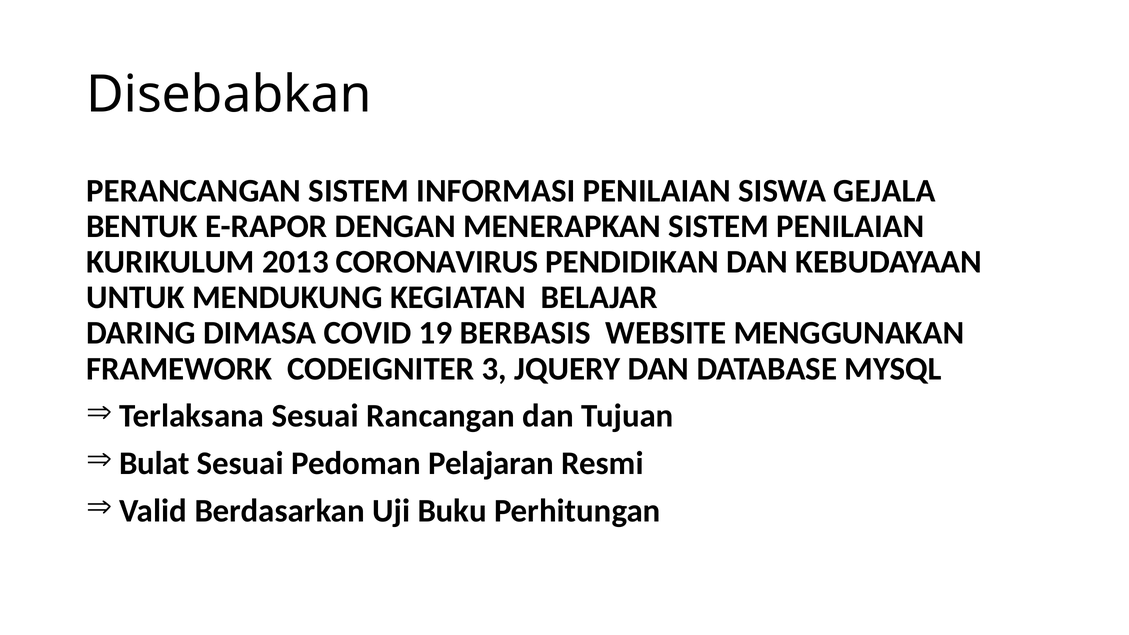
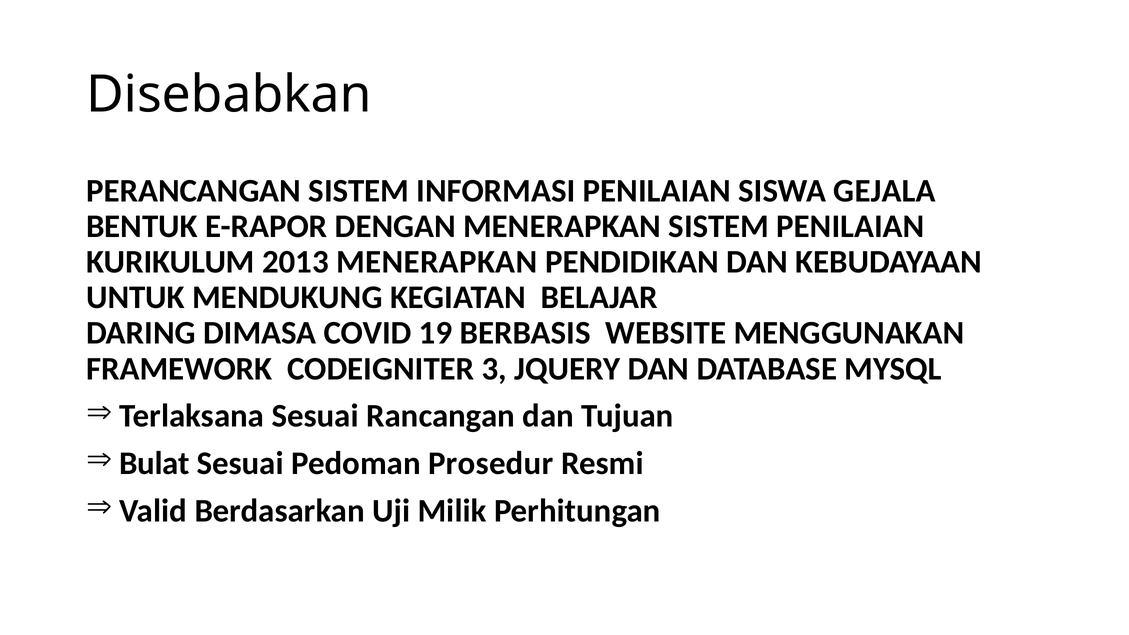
2013 CORONAVIRUS: CORONAVIRUS -> MENERAPKAN
Pelajaran: Pelajaran -> Prosedur
Buku: Buku -> Milik
